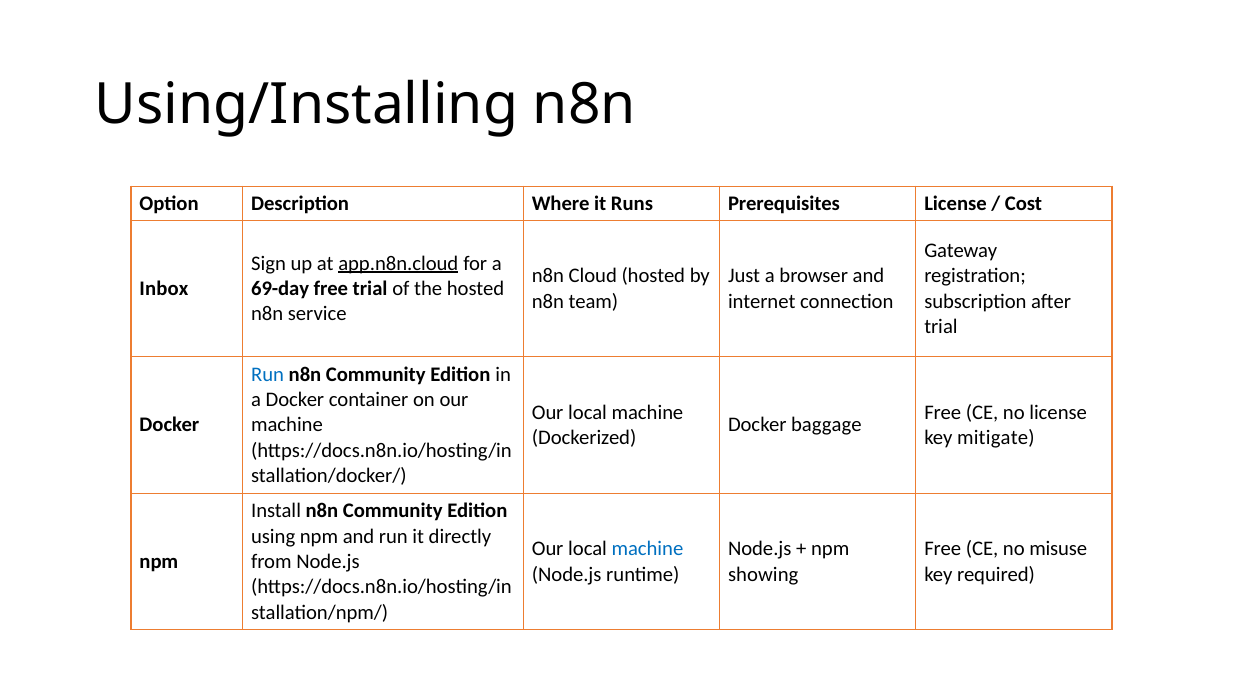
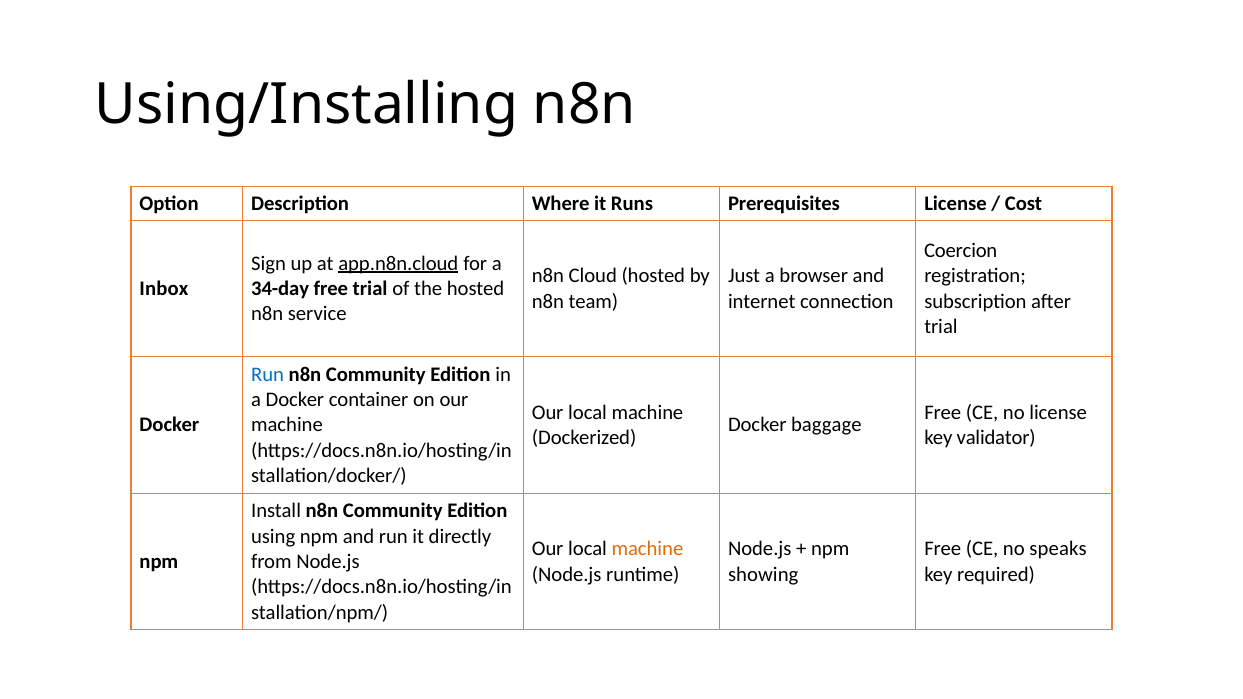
Gateway: Gateway -> Coercion
69-day: 69-day -> 34-day
mitigate: mitigate -> validator
machine at (647, 549) colour: blue -> orange
misuse: misuse -> speaks
